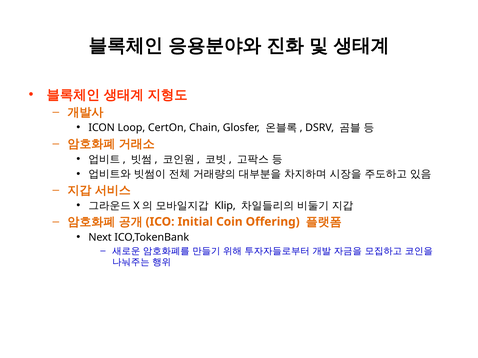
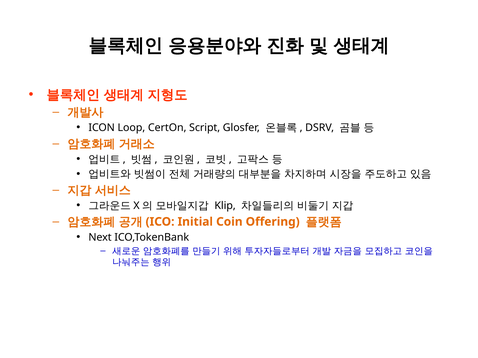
Chain: Chain -> Script
